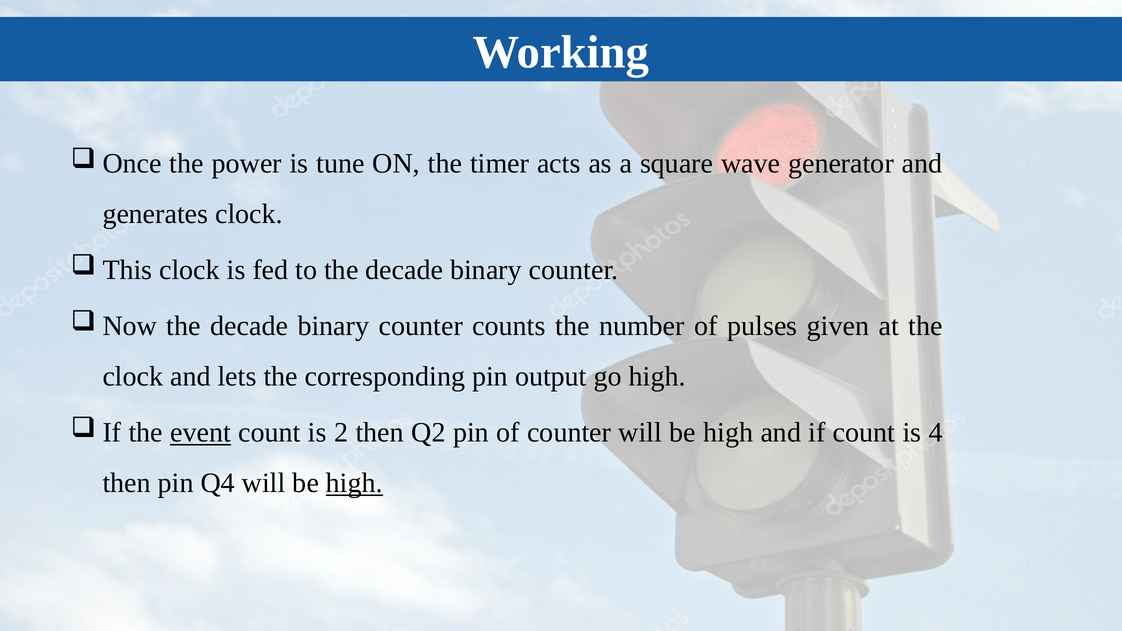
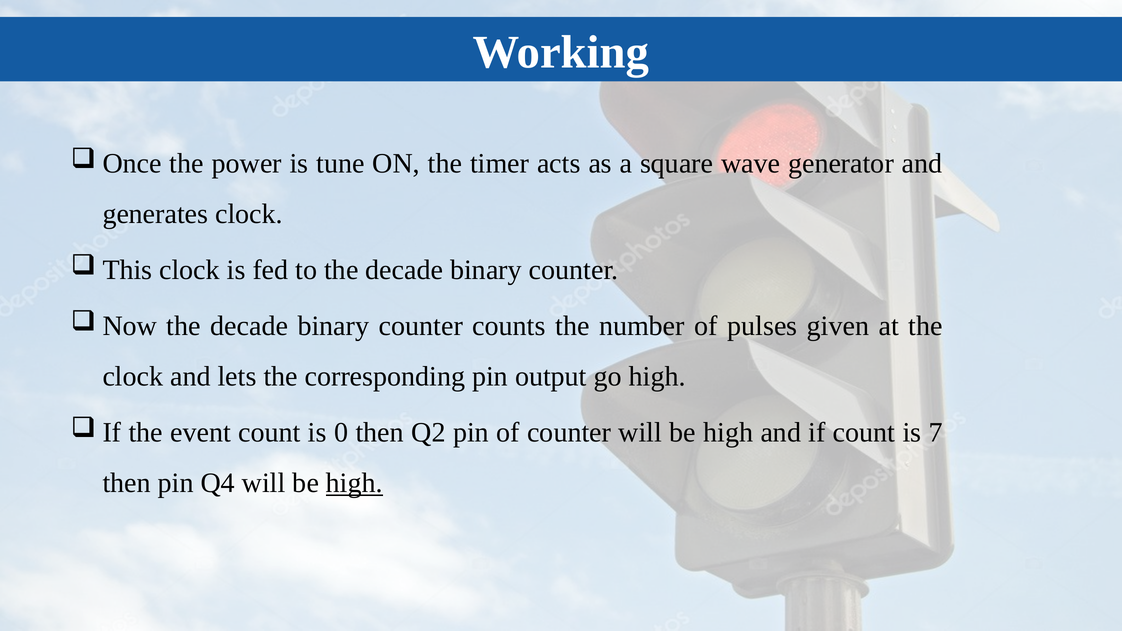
event underline: present -> none
2: 2 -> 0
4: 4 -> 7
